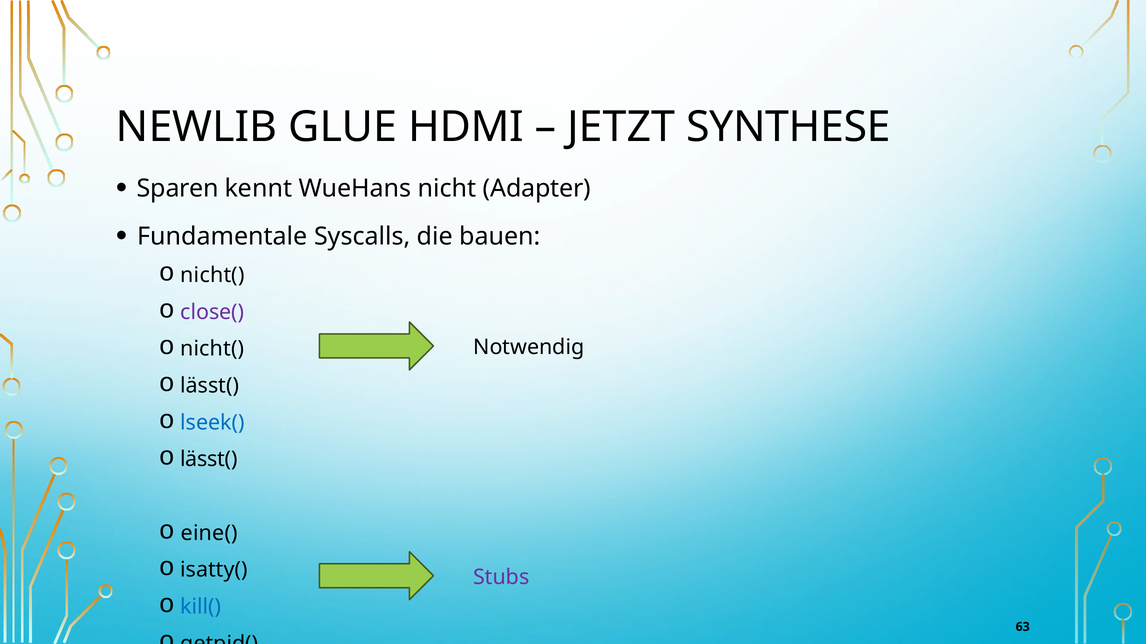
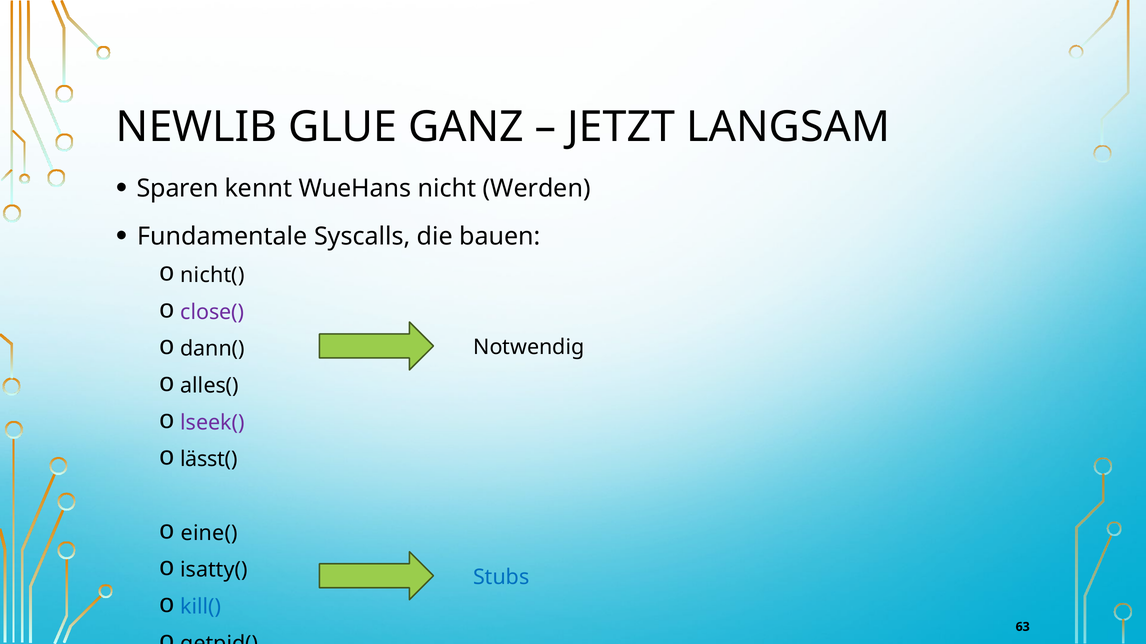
HDMI: HDMI -> GANZ
SYNTHESE: SYNTHESE -> LANGSAM
Adapter: Adapter -> Werden
nicht( at (212, 349): nicht( -> dann(
lässt( at (210, 386): lässt( -> alles(
lseek( colour: blue -> purple
Stubs colour: purple -> blue
